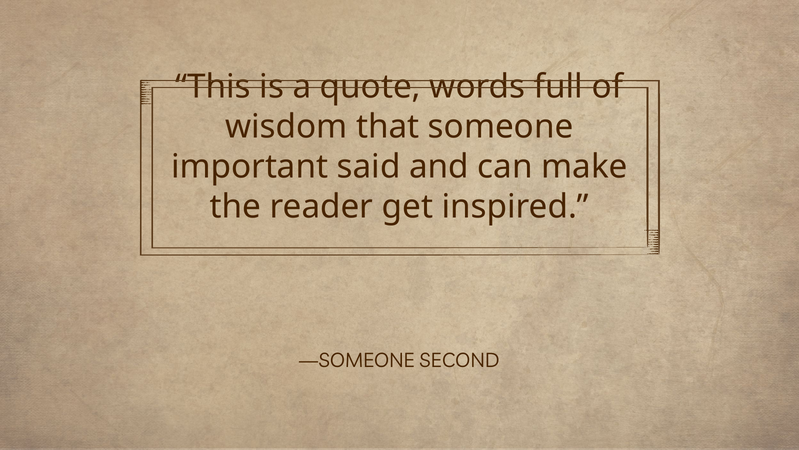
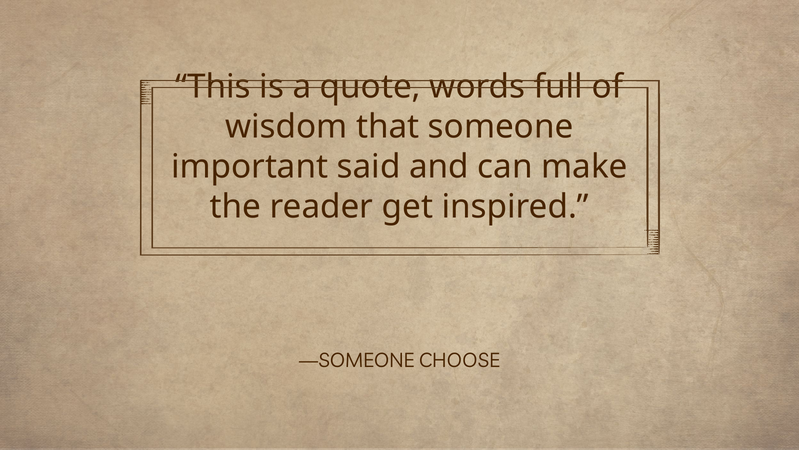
SECOND: SECOND -> CHOOSE
